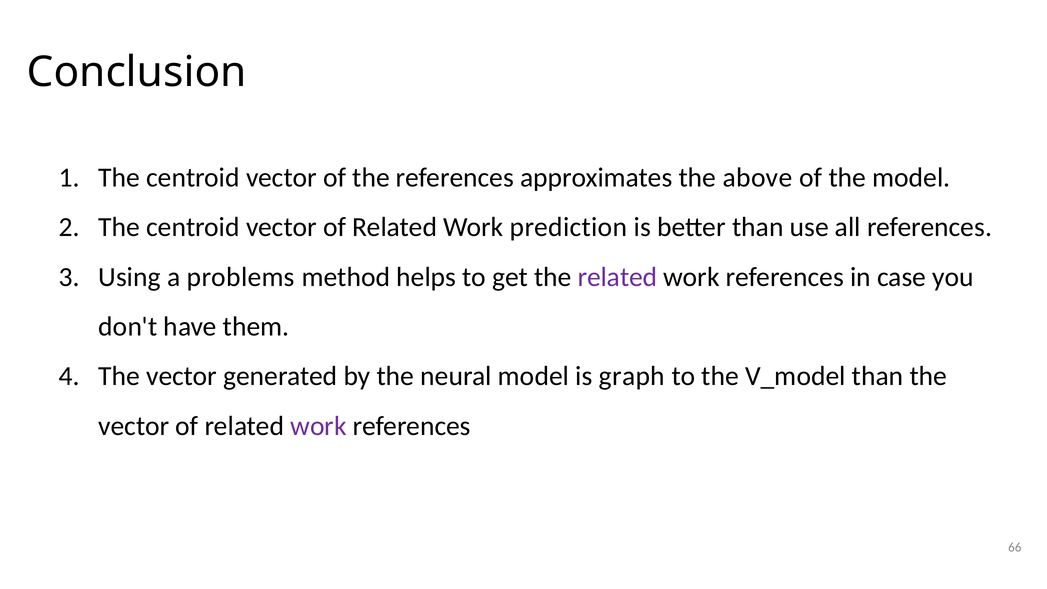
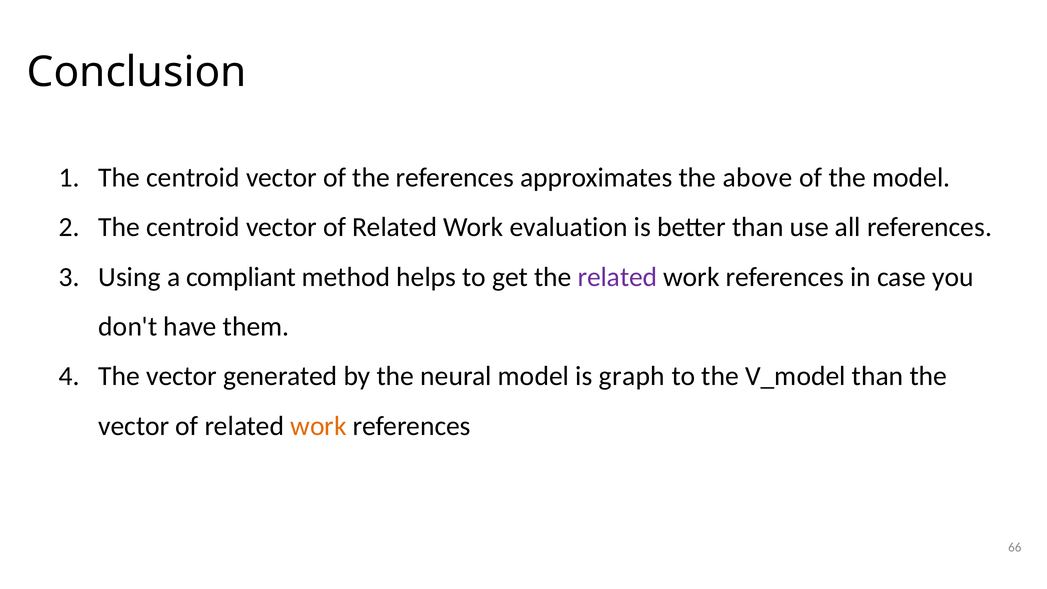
prediction: prediction -> evaluation
problems: problems -> compliant
work at (318, 426) colour: purple -> orange
